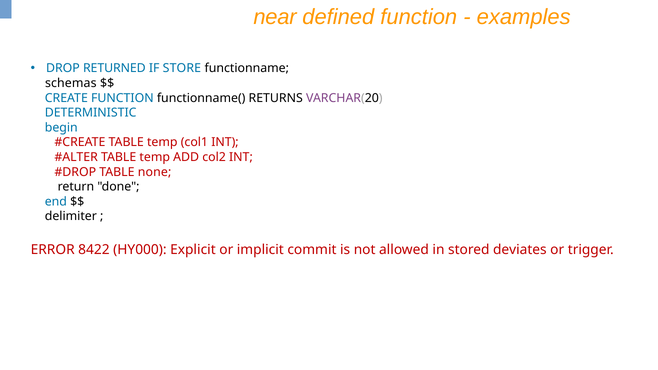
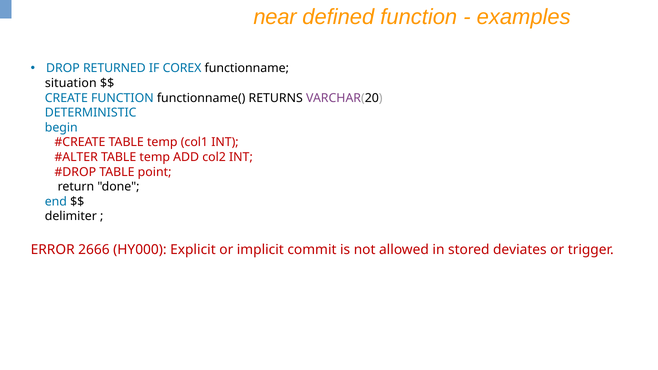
STORE: STORE -> COREX
schemas: schemas -> situation
none: none -> point
8422: 8422 -> 2666
